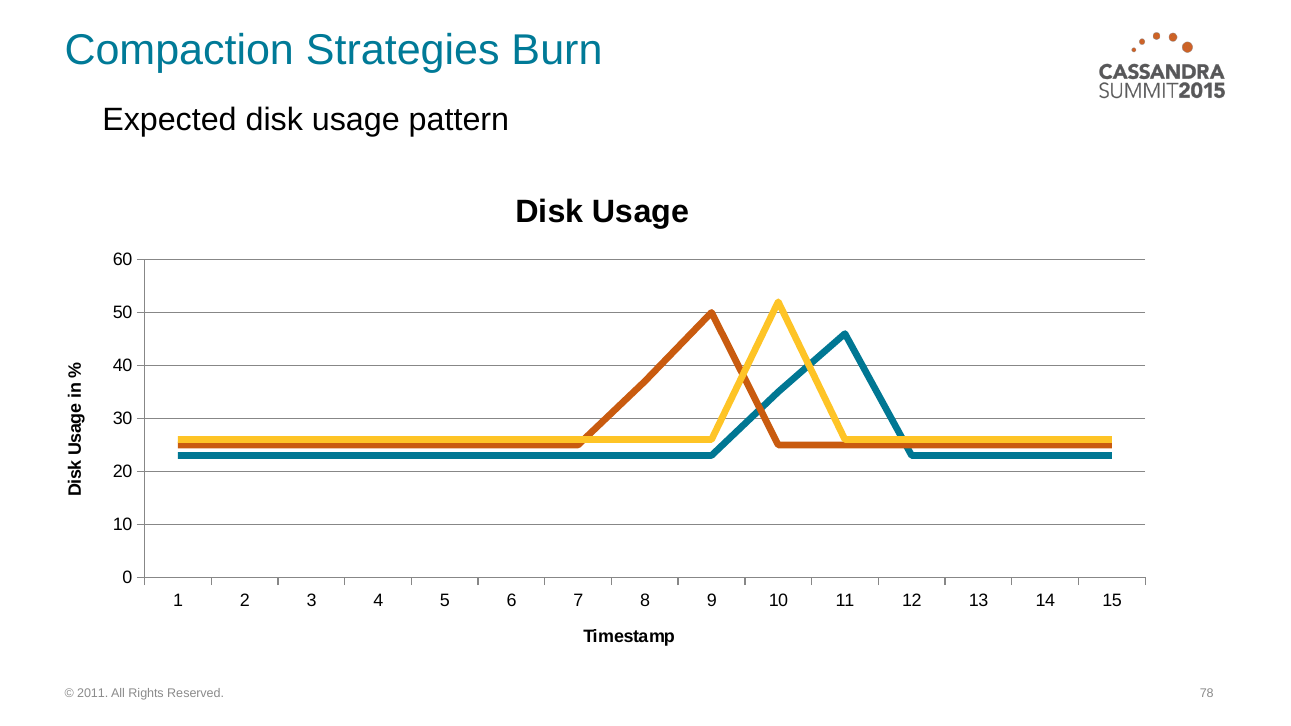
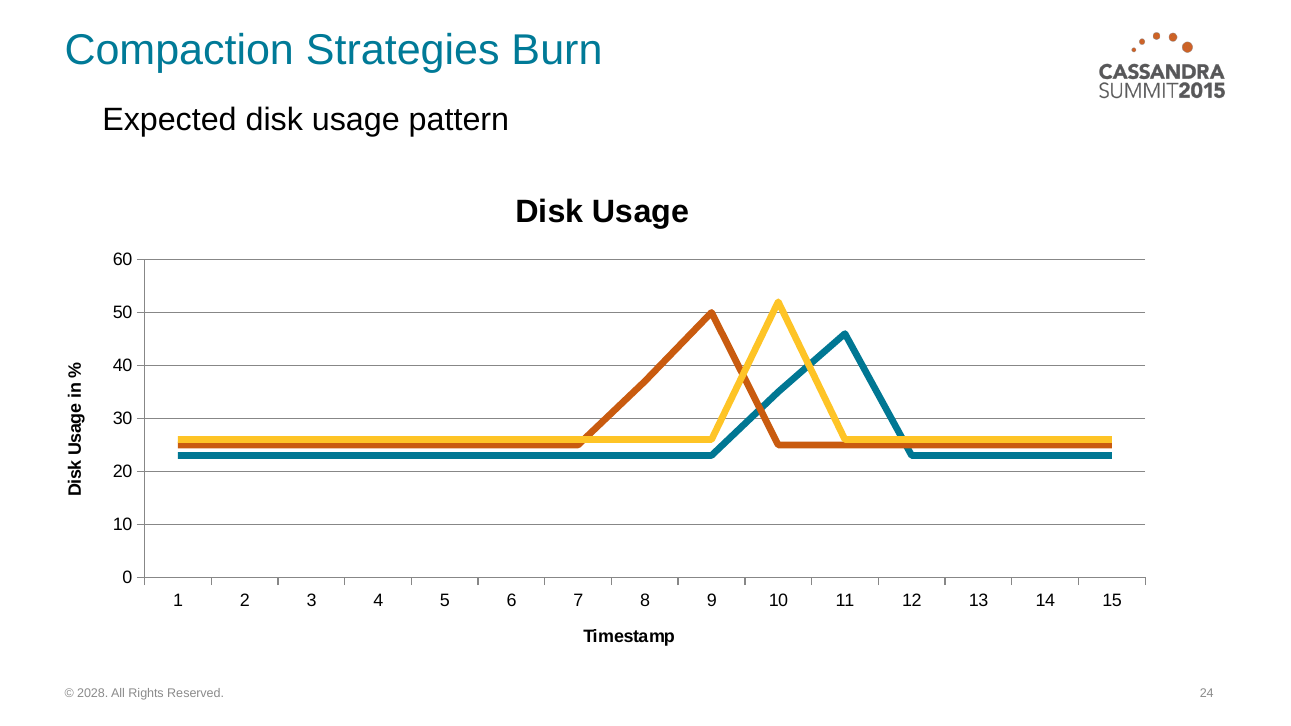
2011: 2011 -> 2028
78: 78 -> 24
